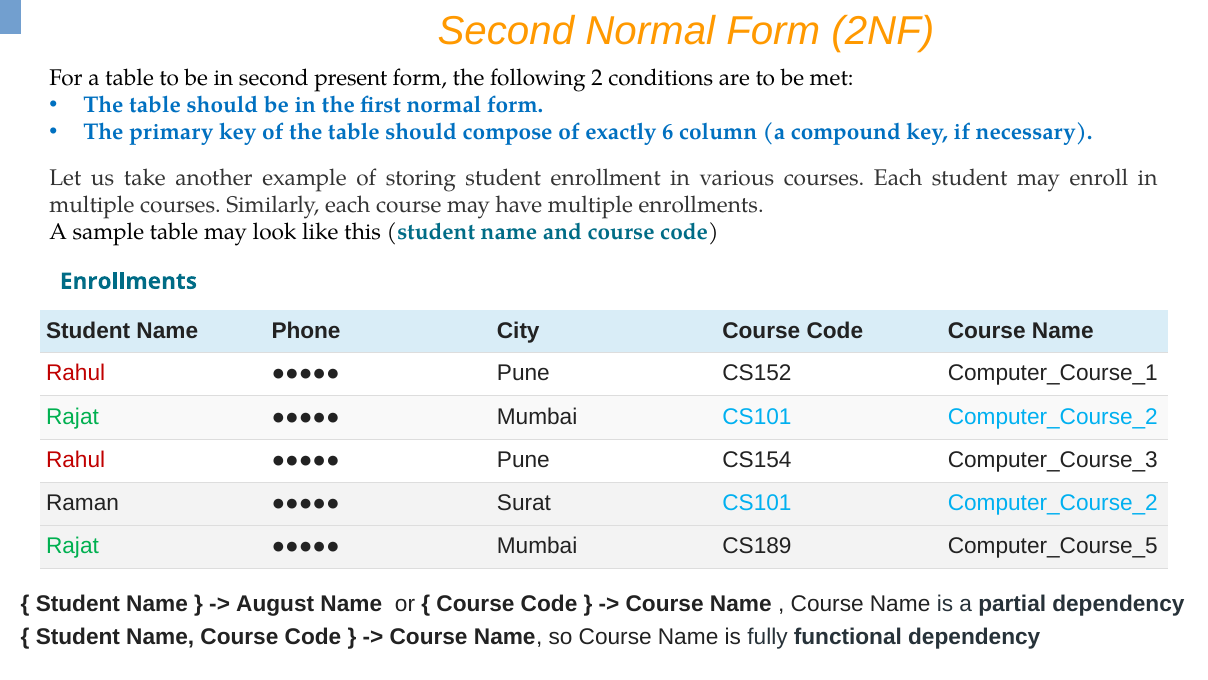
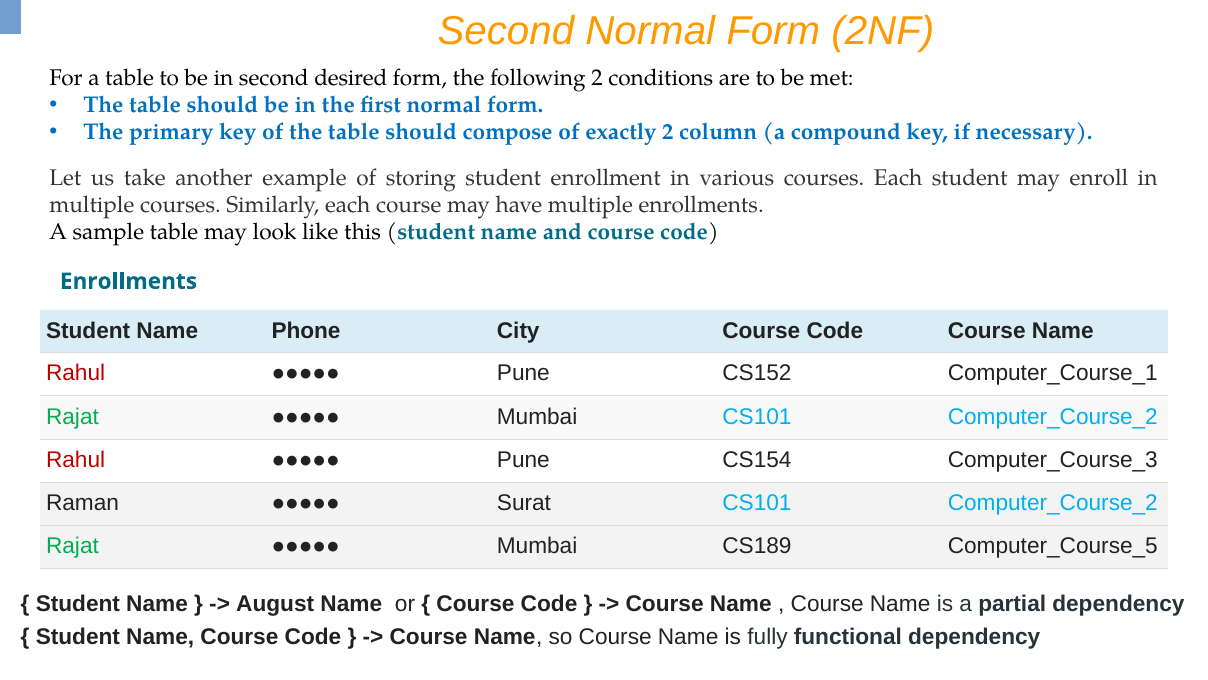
present: present -> desired
exactly 6: 6 -> 2
